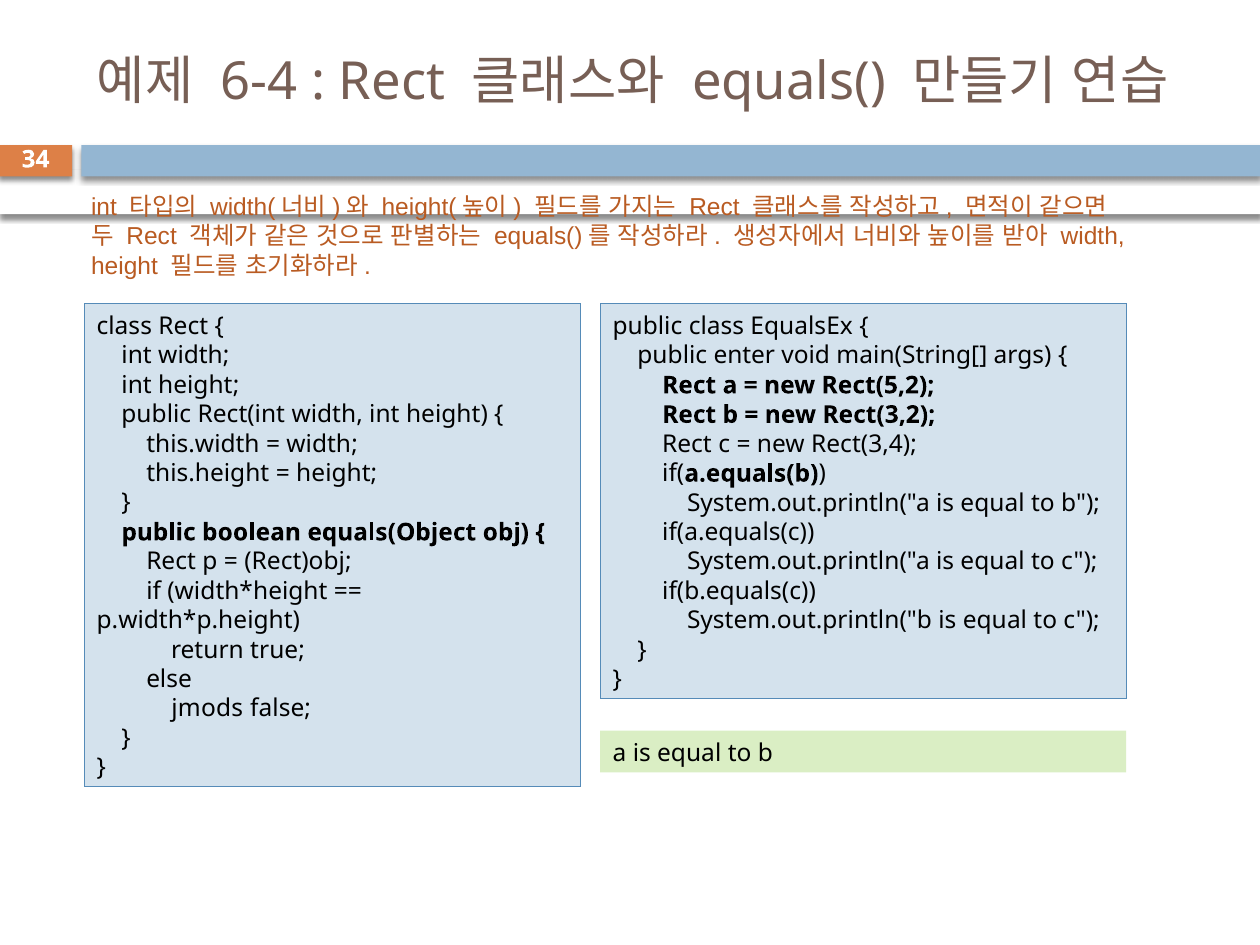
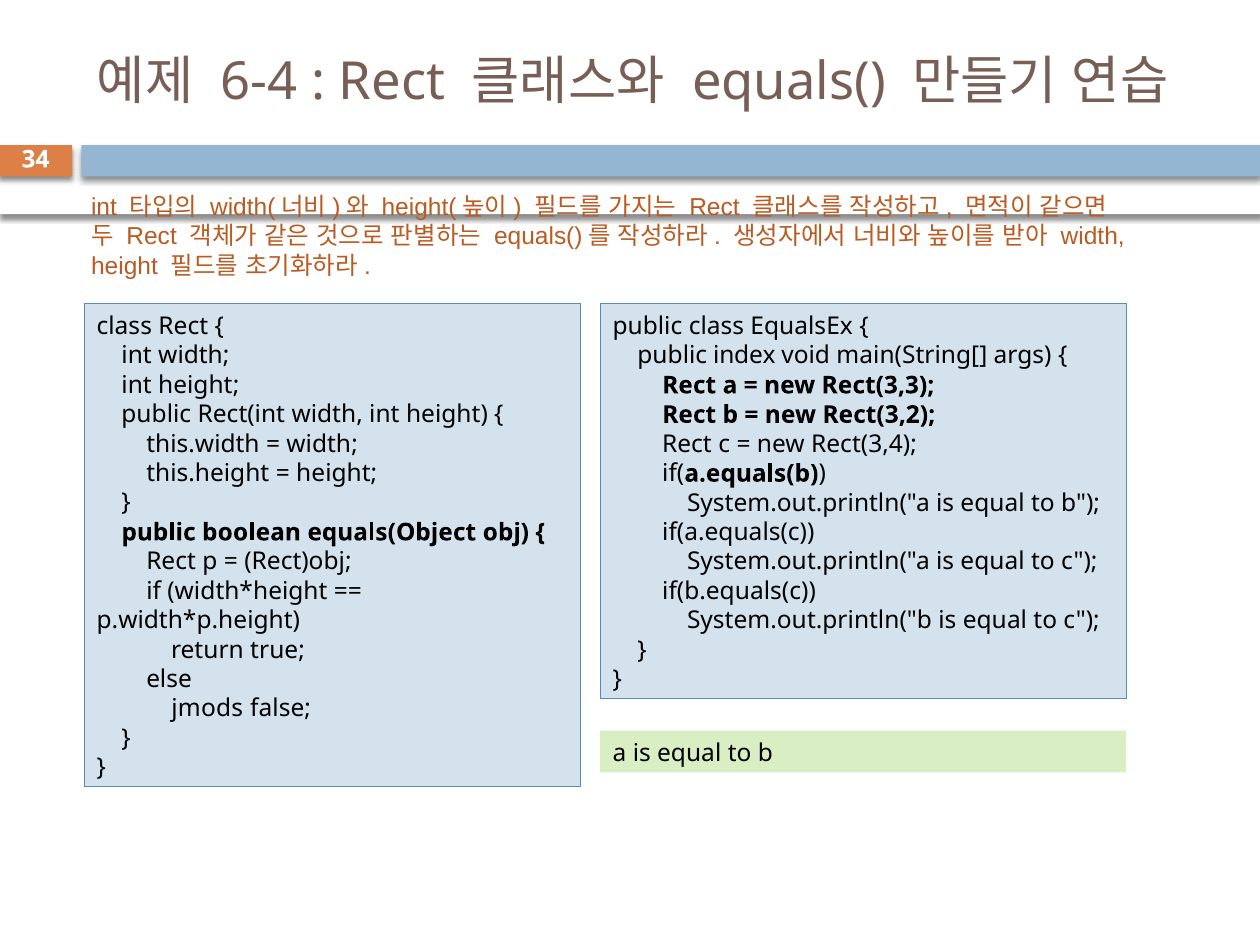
enter: enter -> index
Rect(5,2: Rect(5,2 -> Rect(3,3
